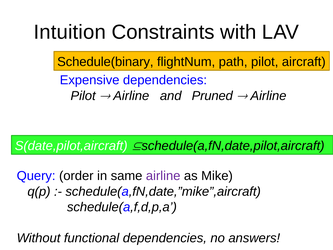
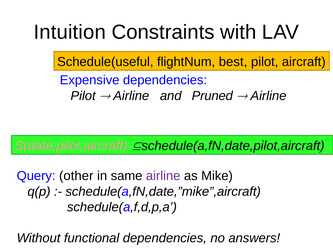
Schedule(binary: Schedule(binary -> Schedule(useful
path: path -> best
S(date,pilot,aircraft colour: white -> pink
order: order -> other
